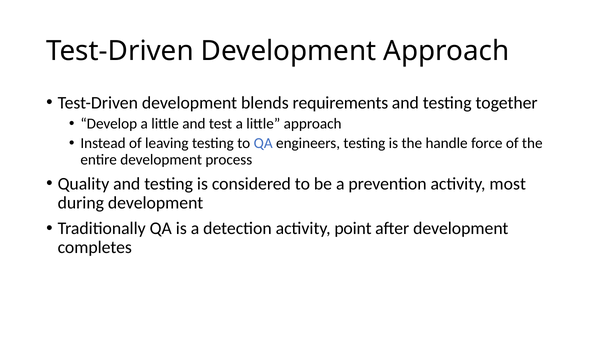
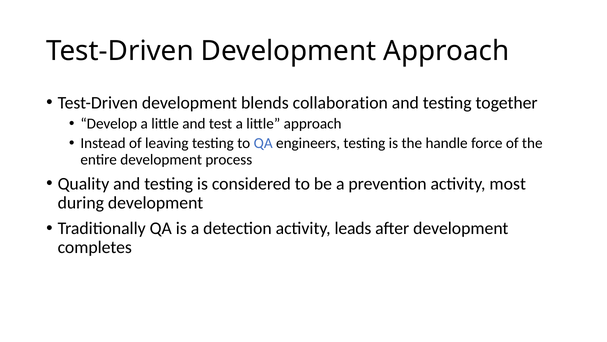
requirements: requirements -> collaboration
point: point -> leads
